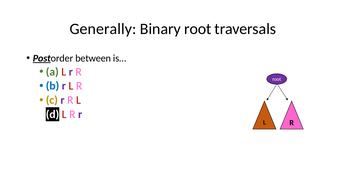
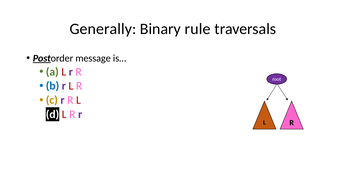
Binary root: root -> rule
between: between -> message
